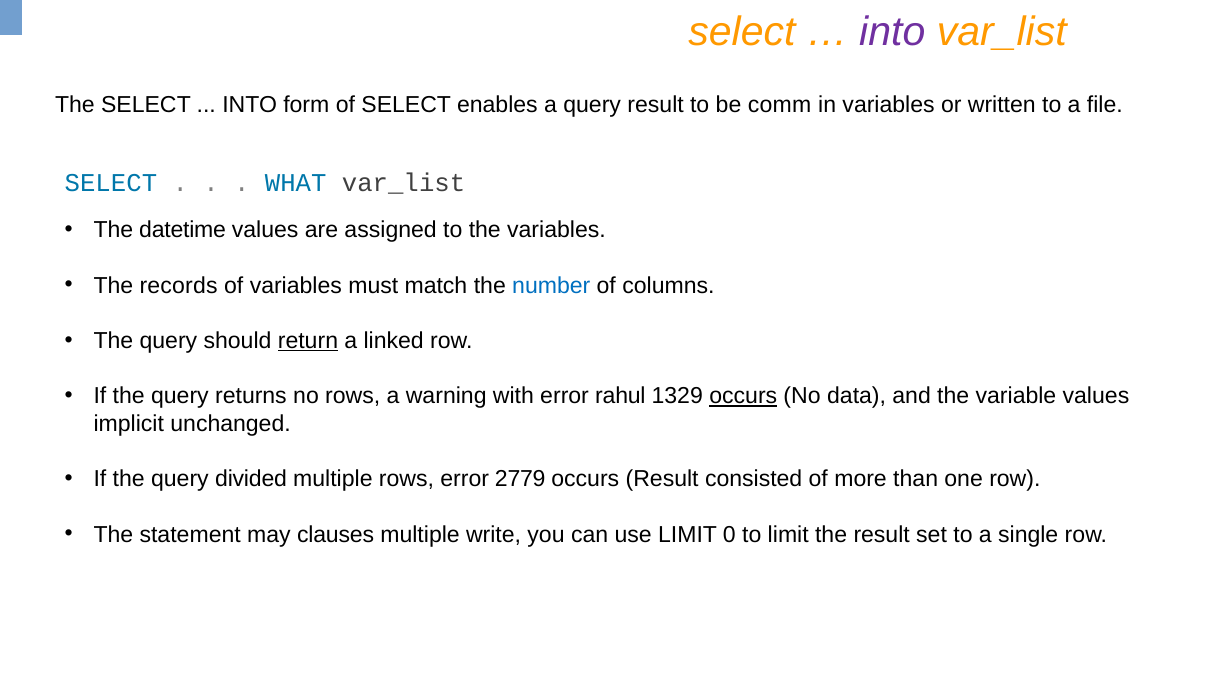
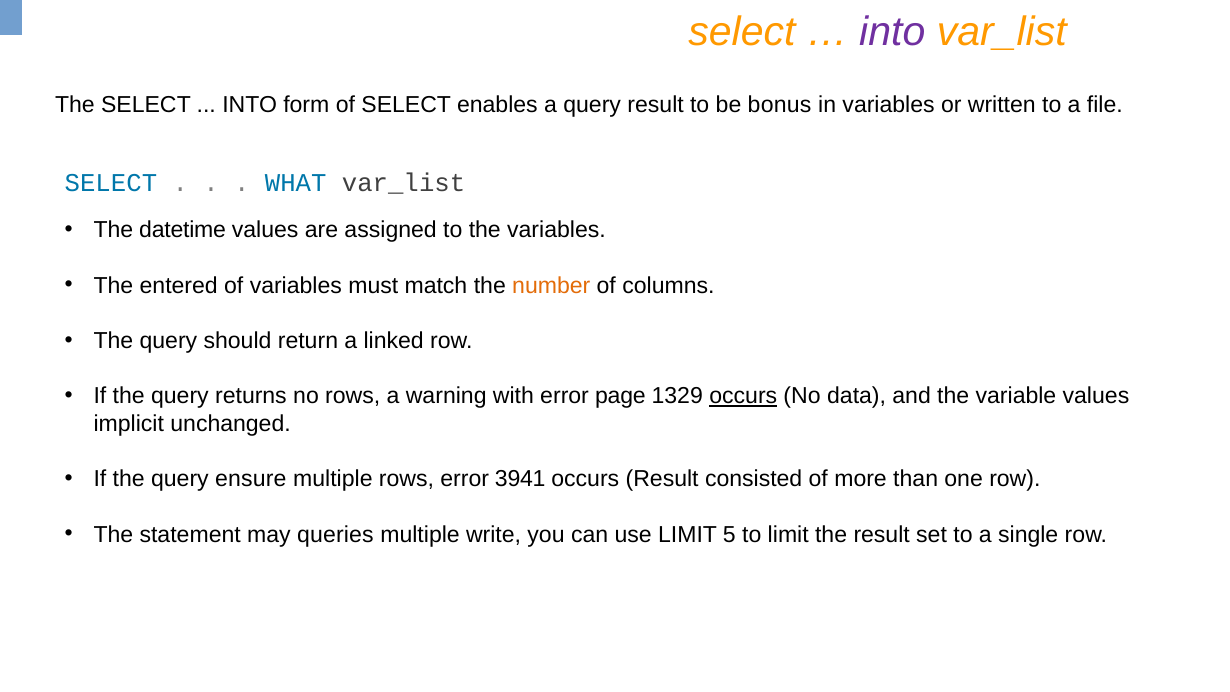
comm: comm -> bonus
records: records -> entered
number colour: blue -> orange
return underline: present -> none
rahul: rahul -> page
divided: divided -> ensure
2779: 2779 -> 3941
clauses: clauses -> queries
0: 0 -> 5
